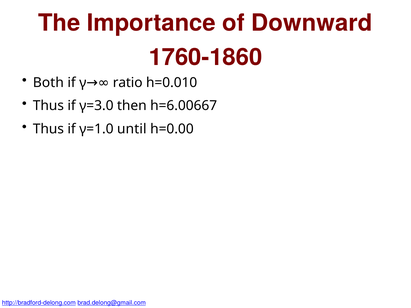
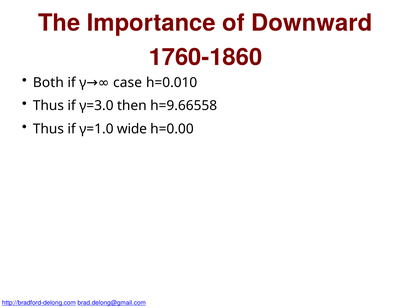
ratio: ratio -> case
h=6.00667: h=6.00667 -> h=9.66558
until: until -> wide
